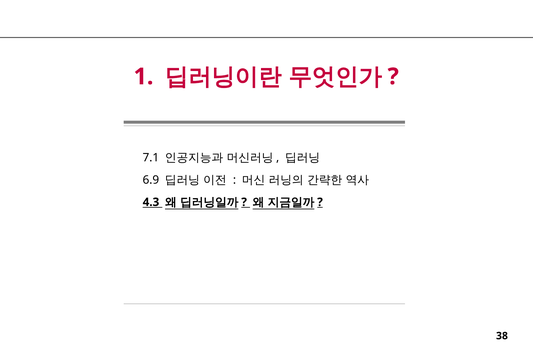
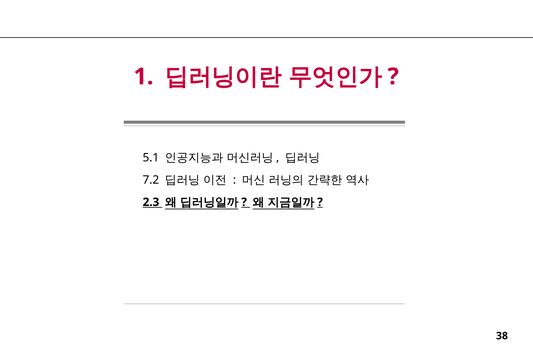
7.1: 7.1 -> 5.1
6.9: 6.9 -> 7.2
4.3: 4.3 -> 2.3
